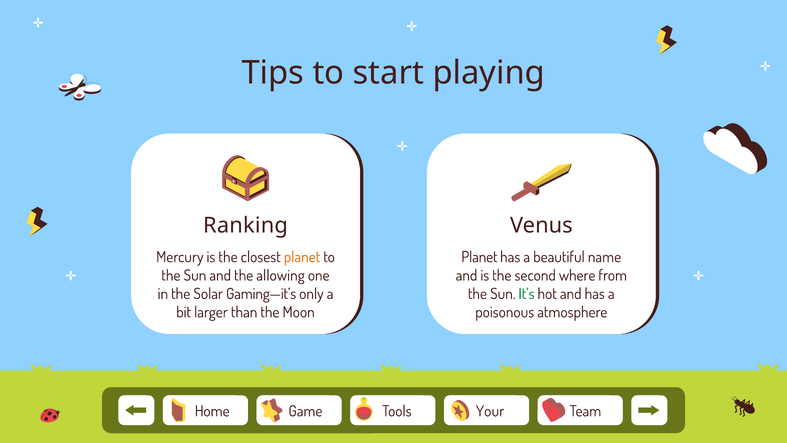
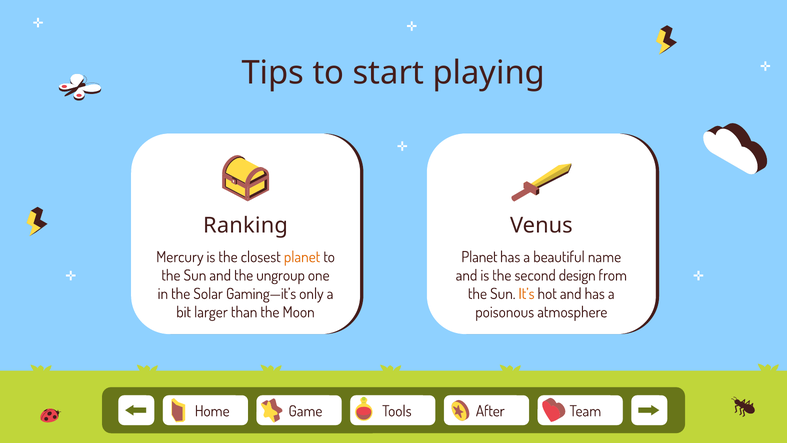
allowing: allowing -> ungroup
where: where -> design
It’s colour: green -> orange
Your: Your -> After
